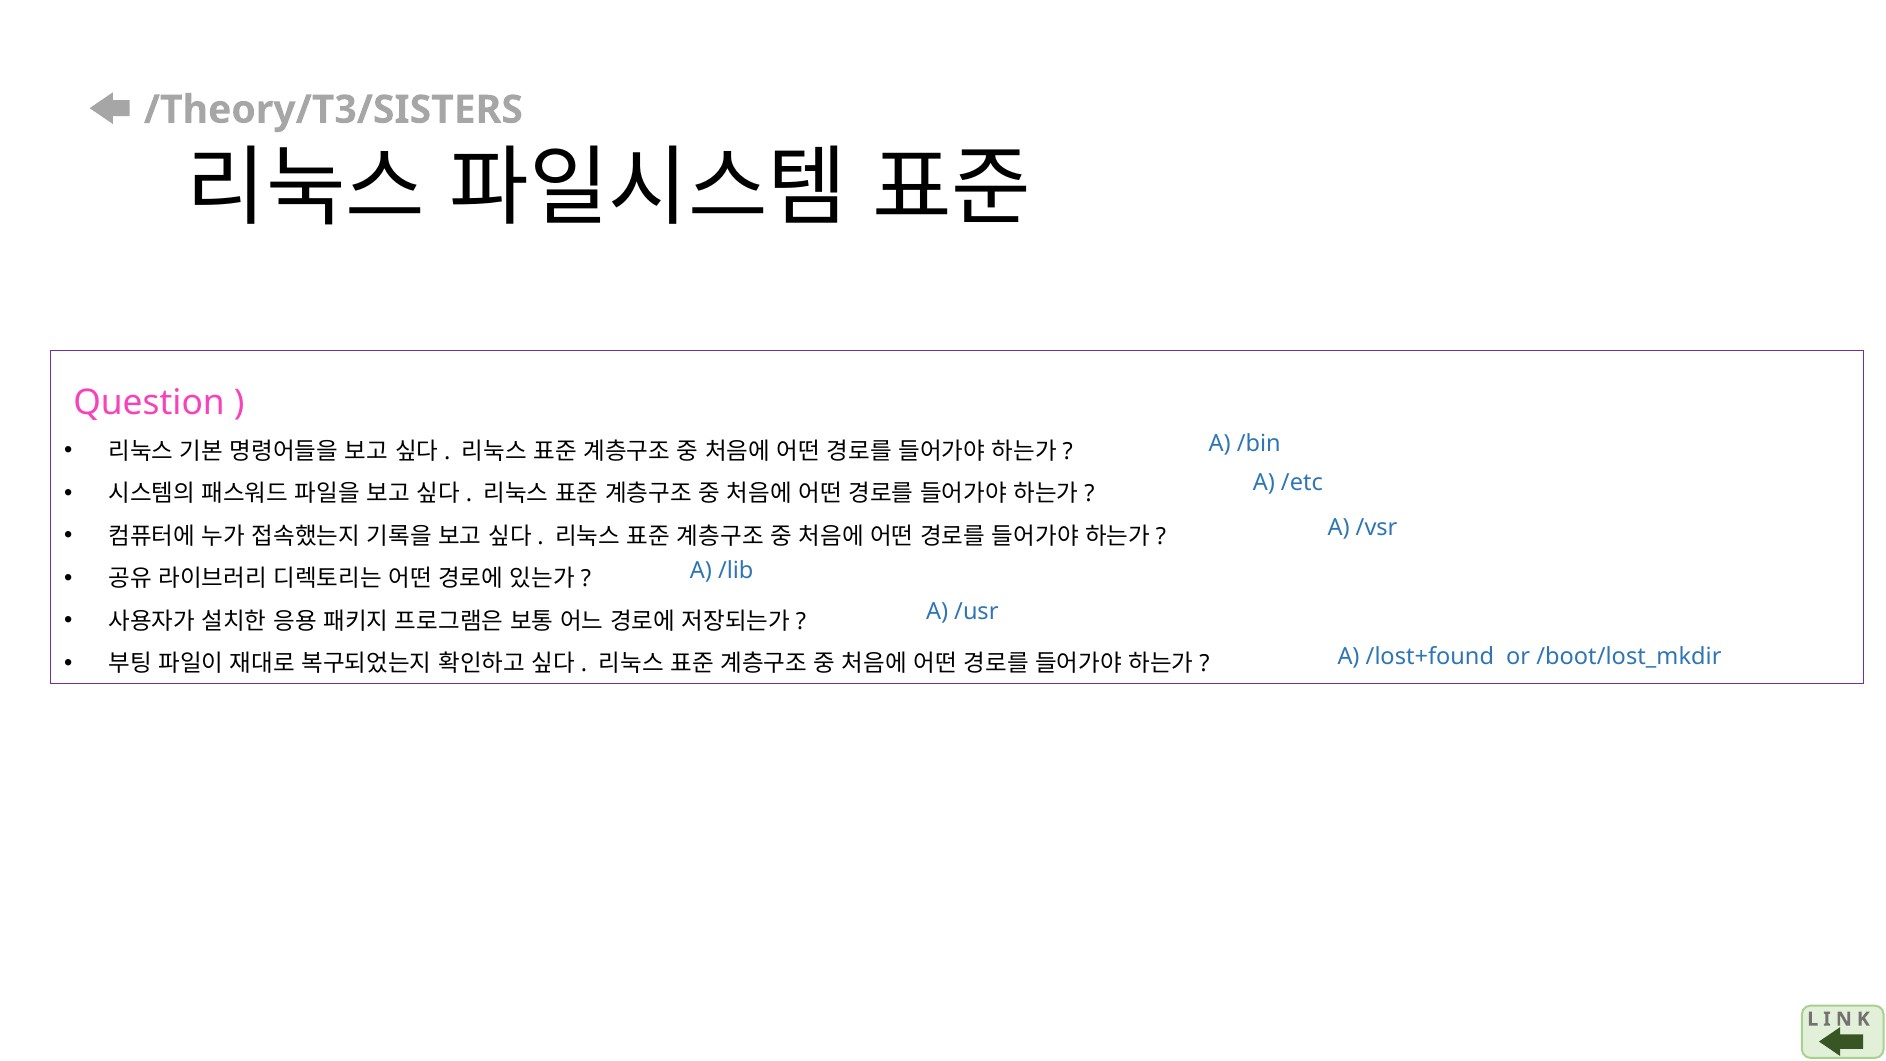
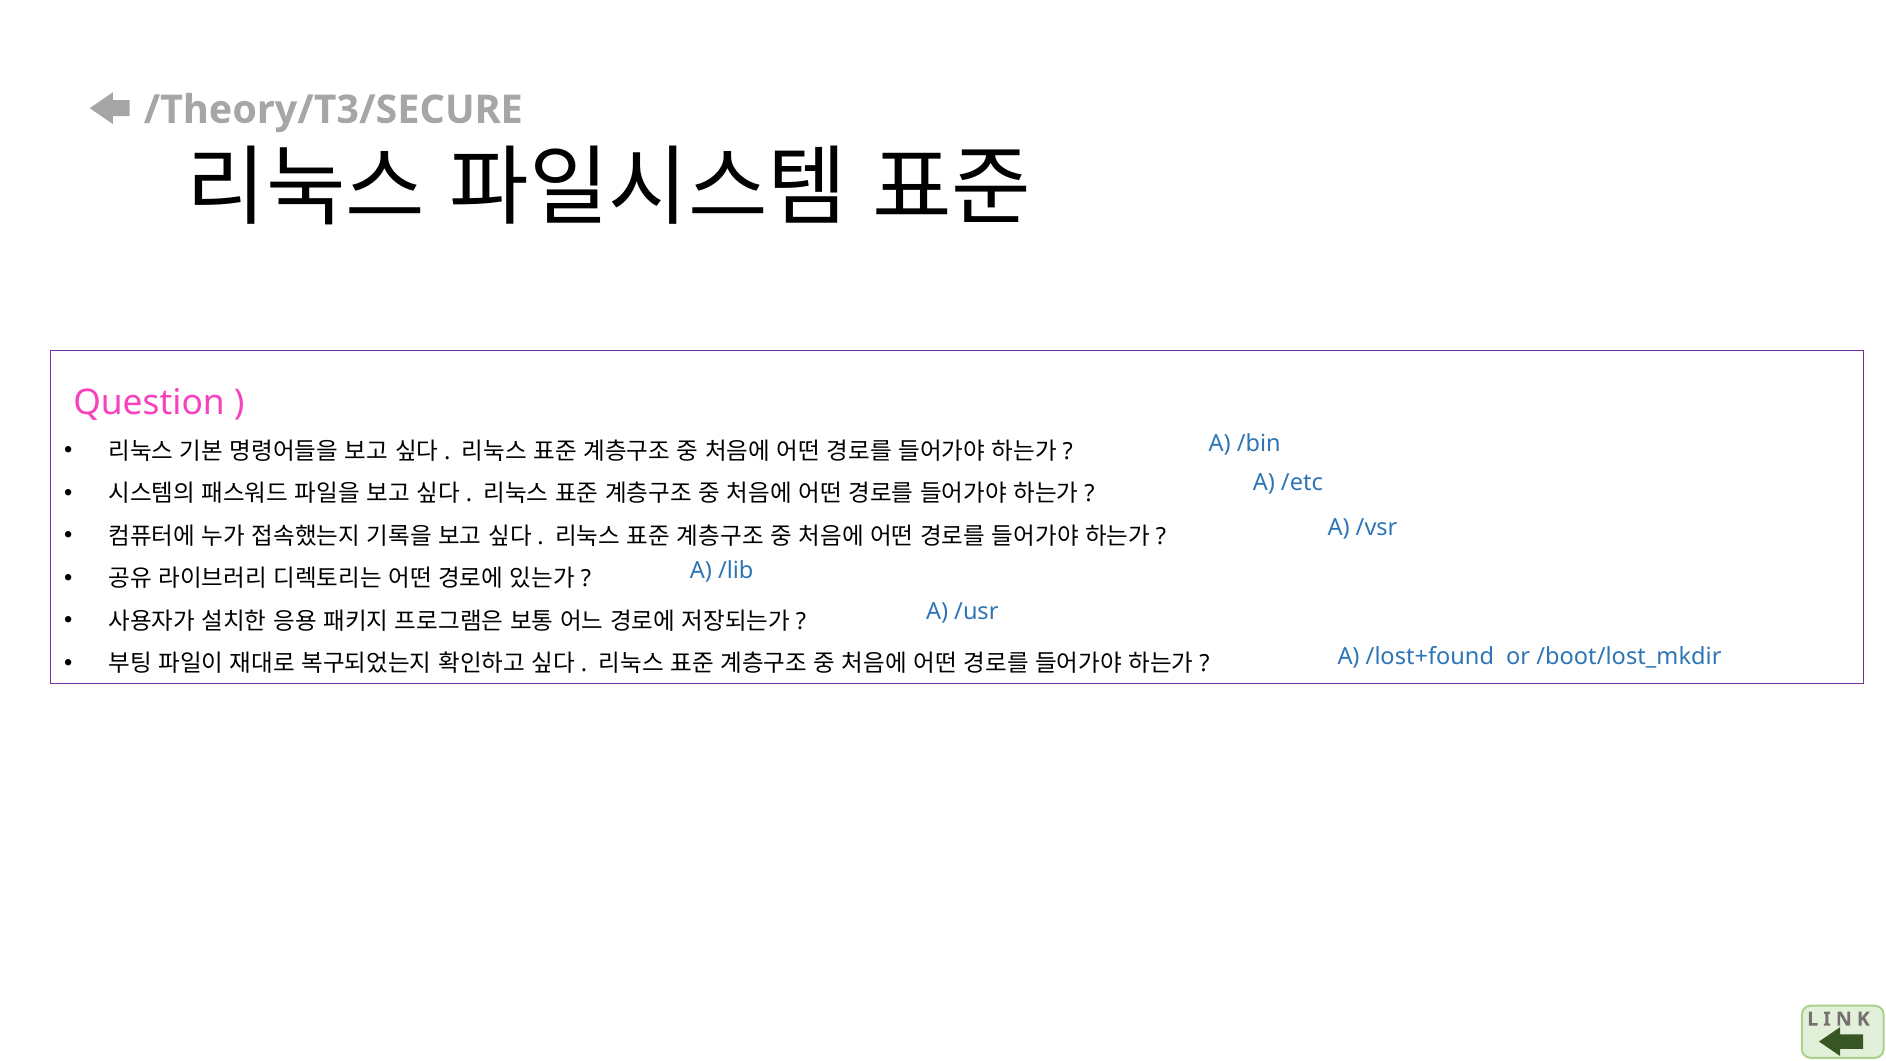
/Theory/T3/SISTERS: /Theory/T3/SISTERS -> /Theory/T3/SECURE
